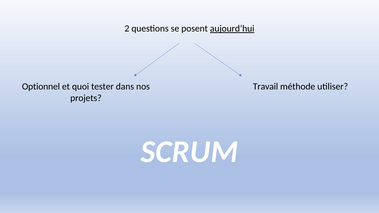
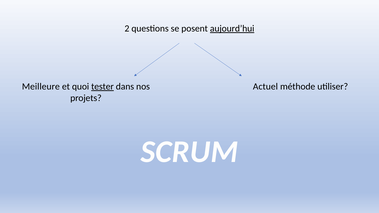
Optionnel: Optionnel -> Meilleure
tester underline: none -> present
Travail: Travail -> Actuel
